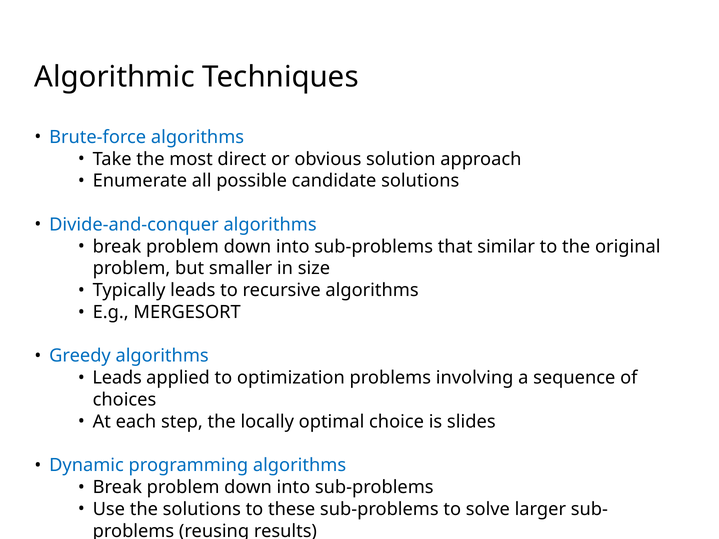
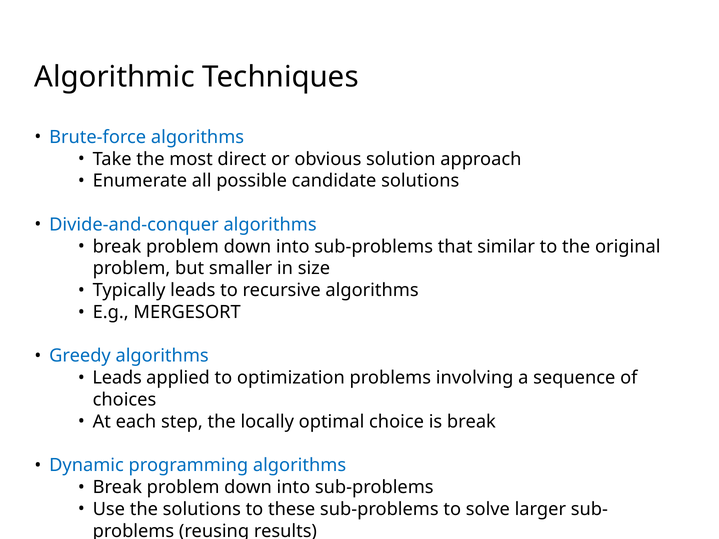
is slides: slides -> break
